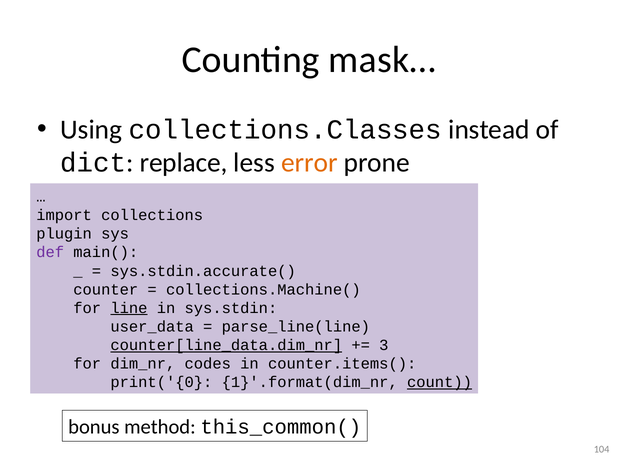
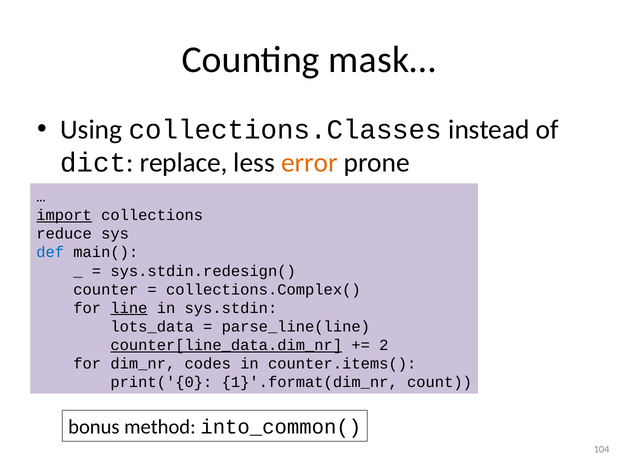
import underline: none -> present
plugin: plugin -> reduce
def colour: purple -> blue
sys.stdin.accurate(: sys.stdin.accurate( -> sys.stdin.redesign(
collections.Machine(: collections.Machine( -> collections.Complex(
user_data: user_data -> lots_data
3: 3 -> 2
count underline: present -> none
this_common(: this_common( -> into_common(
